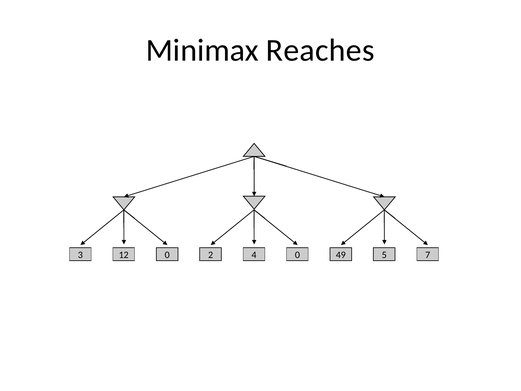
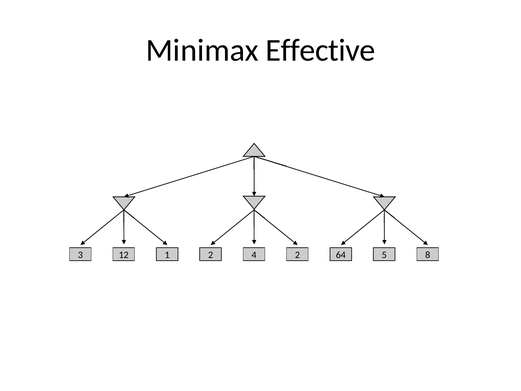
Reaches: Reaches -> Effective
12 0: 0 -> 1
4 0: 0 -> 2
49: 49 -> 64
7: 7 -> 8
